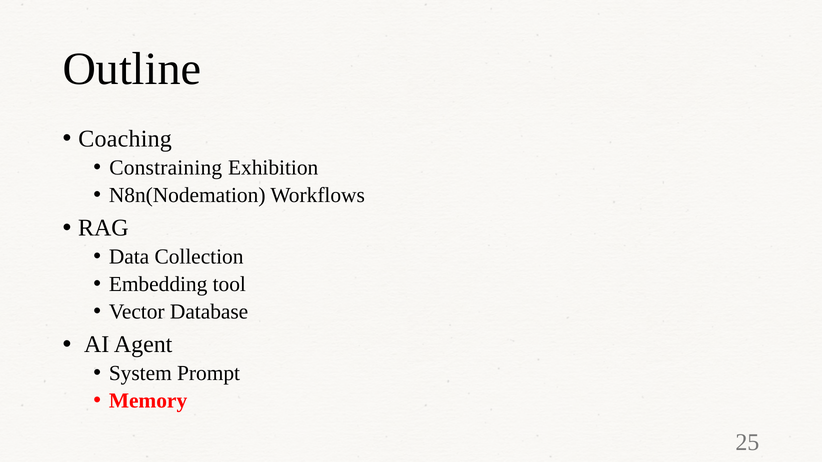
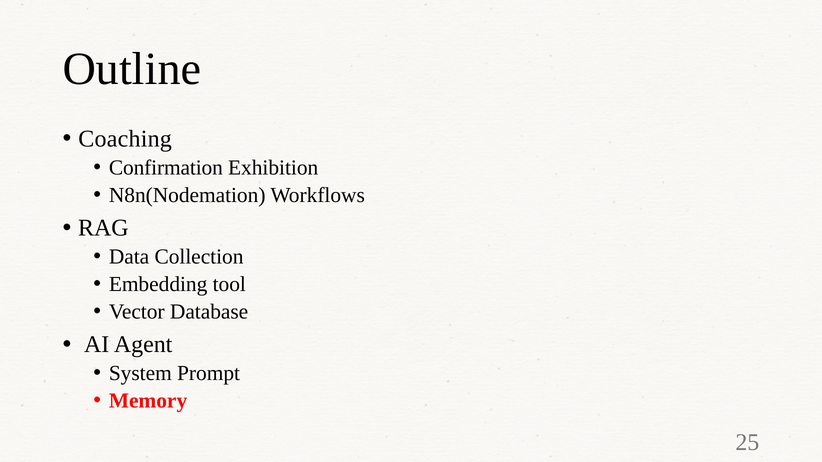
Constraining: Constraining -> Confirmation
